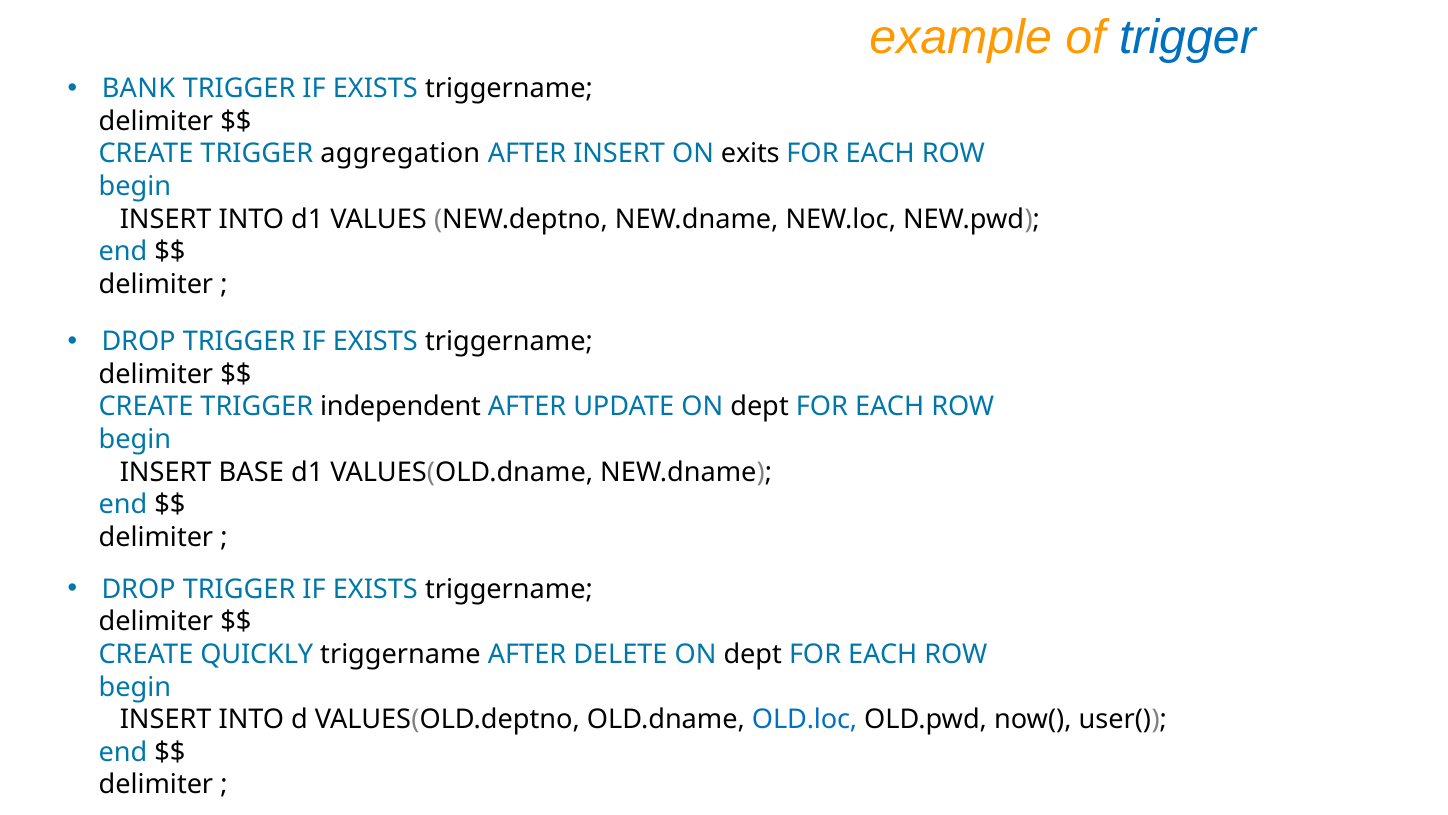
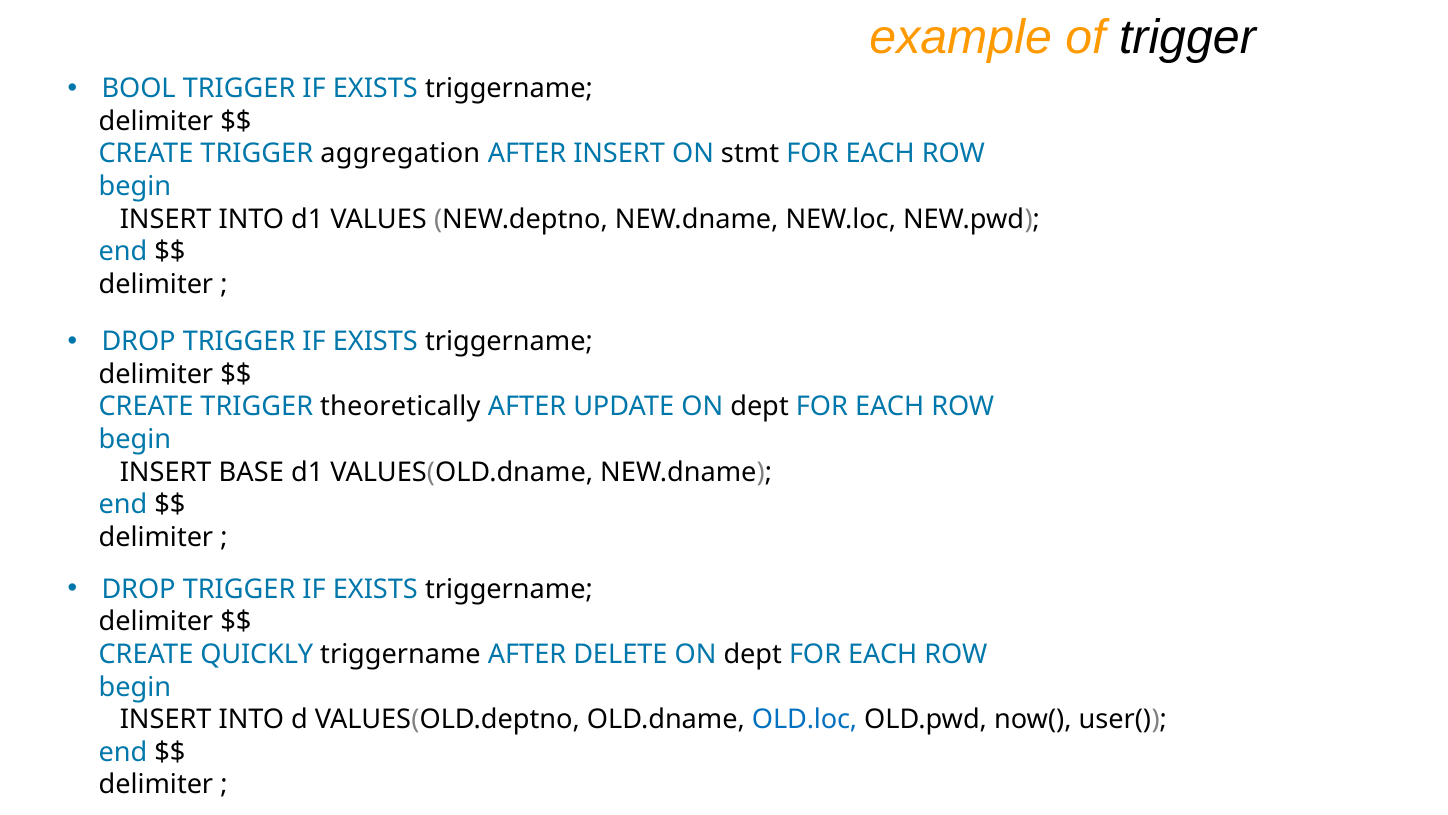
trigger at (1187, 38) colour: blue -> black
BANK: BANK -> BOOL
exits: exits -> stmt
independent: independent -> theoretically
